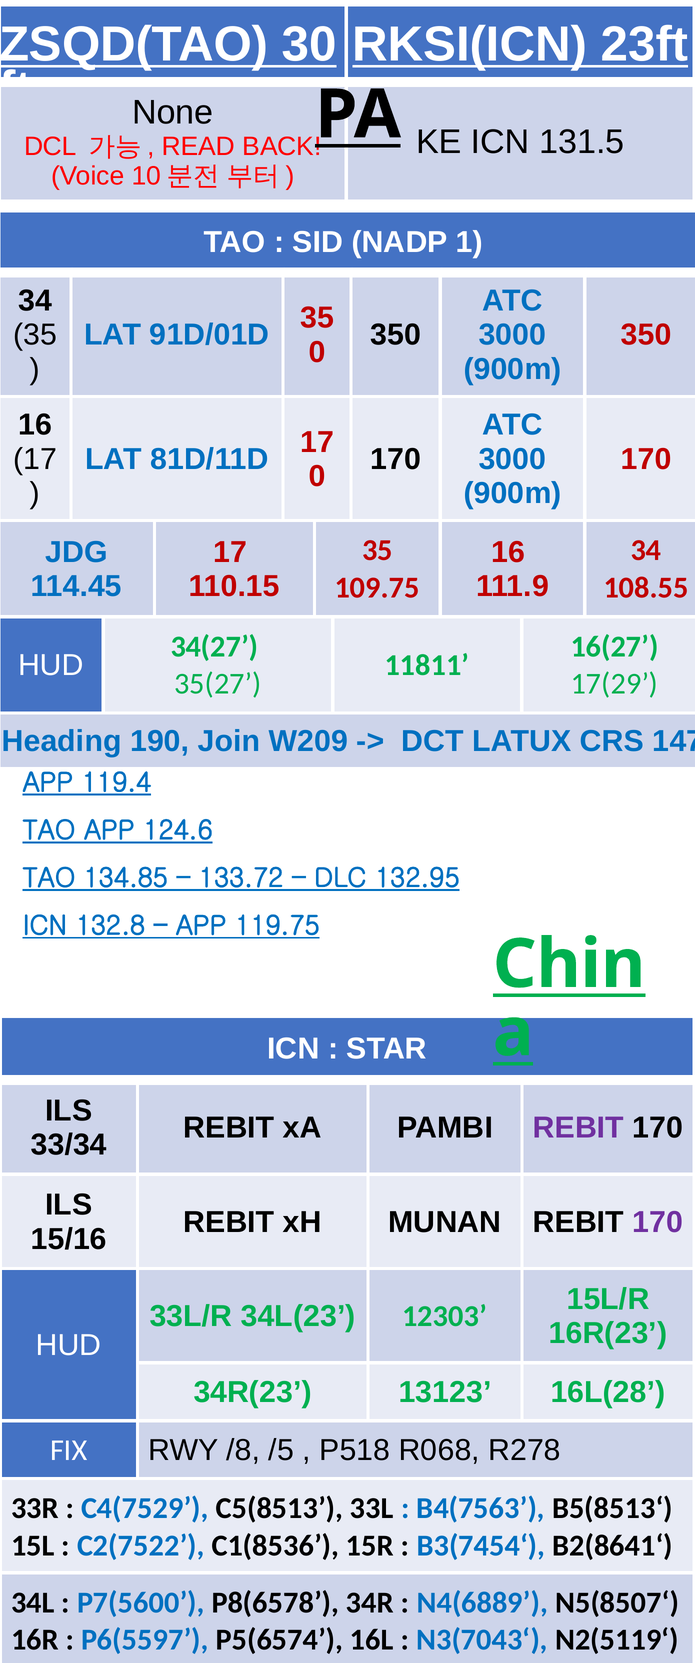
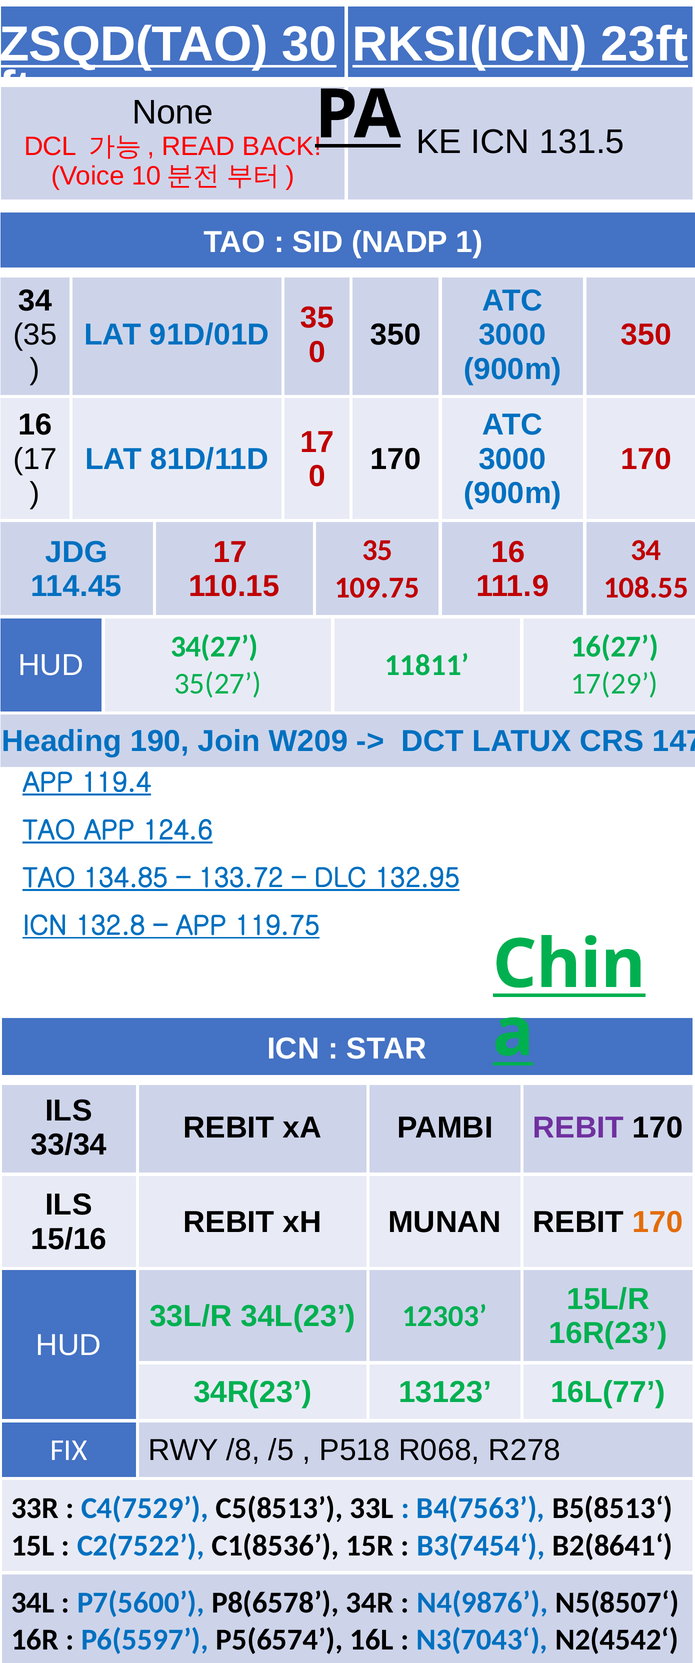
170 at (658, 1222) colour: purple -> orange
16L(28: 16L(28 -> 16L(77
N4(6889: N4(6889 -> N4(9876
N2(5119‘: N2(5119‘ -> N2(4542‘
